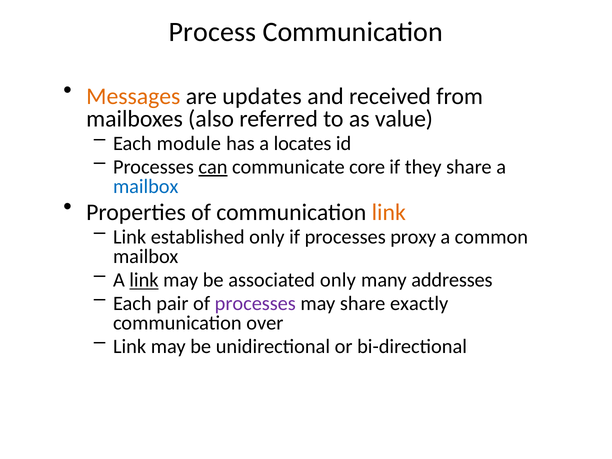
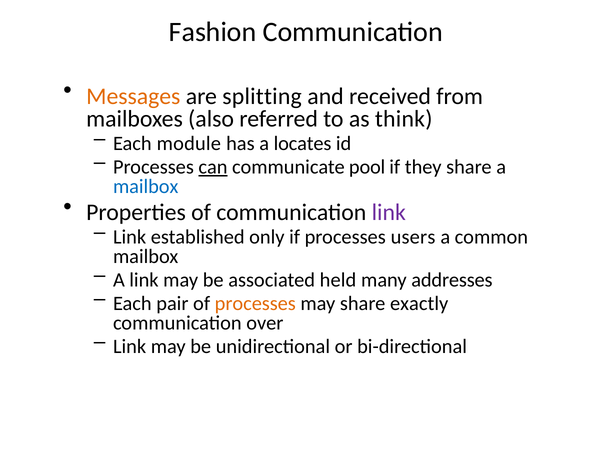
Process: Process -> Fashion
updates: updates -> splitting
value: value -> think
core: core -> pool
link at (389, 213) colour: orange -> purple
proxy: proxy -> users
link at (144, 280) underline: present -> none
associated only: only -> held
processes at (255, 304) colour: purple -> orange
